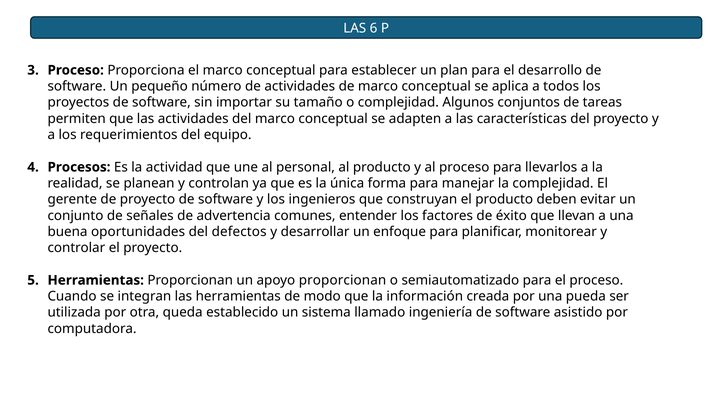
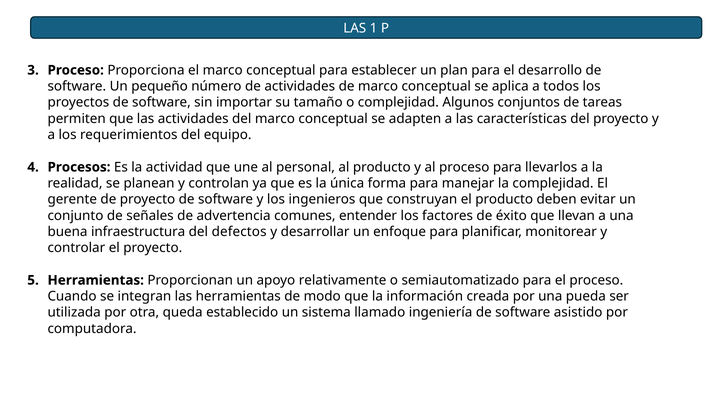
6: 6 -> 1
oportunidades: oportunidades -> infraestructura
apoyo proporcionan: proporcionan -> relativamente
